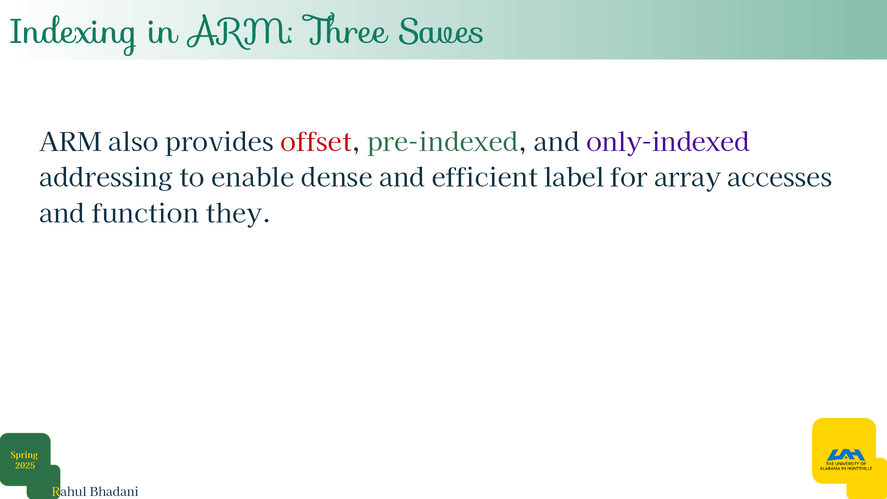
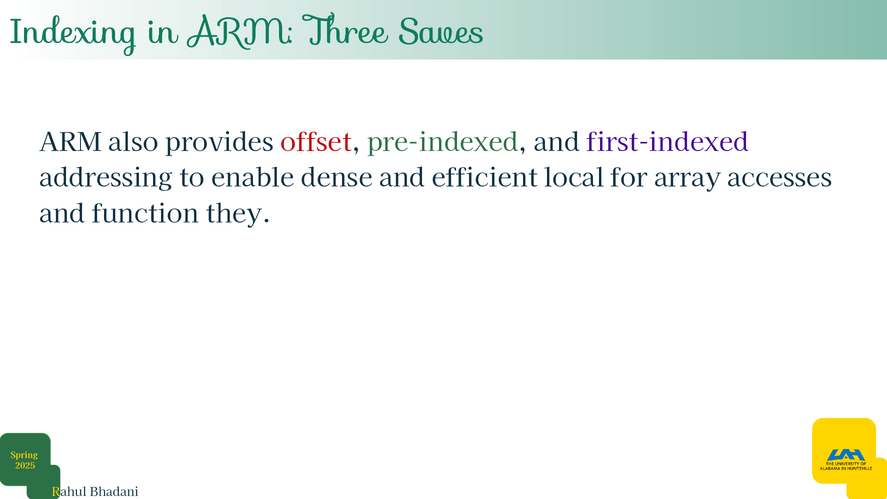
only-indexed: only-indexed -> first-indexed
label: label -> local
